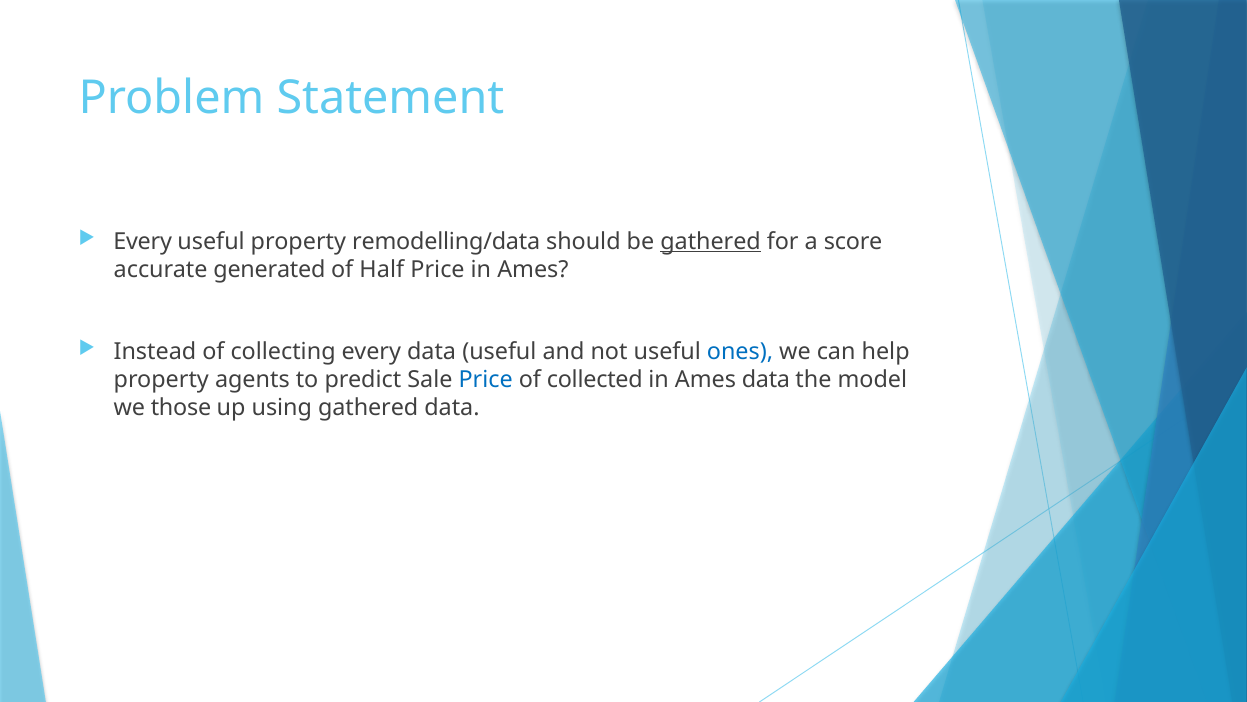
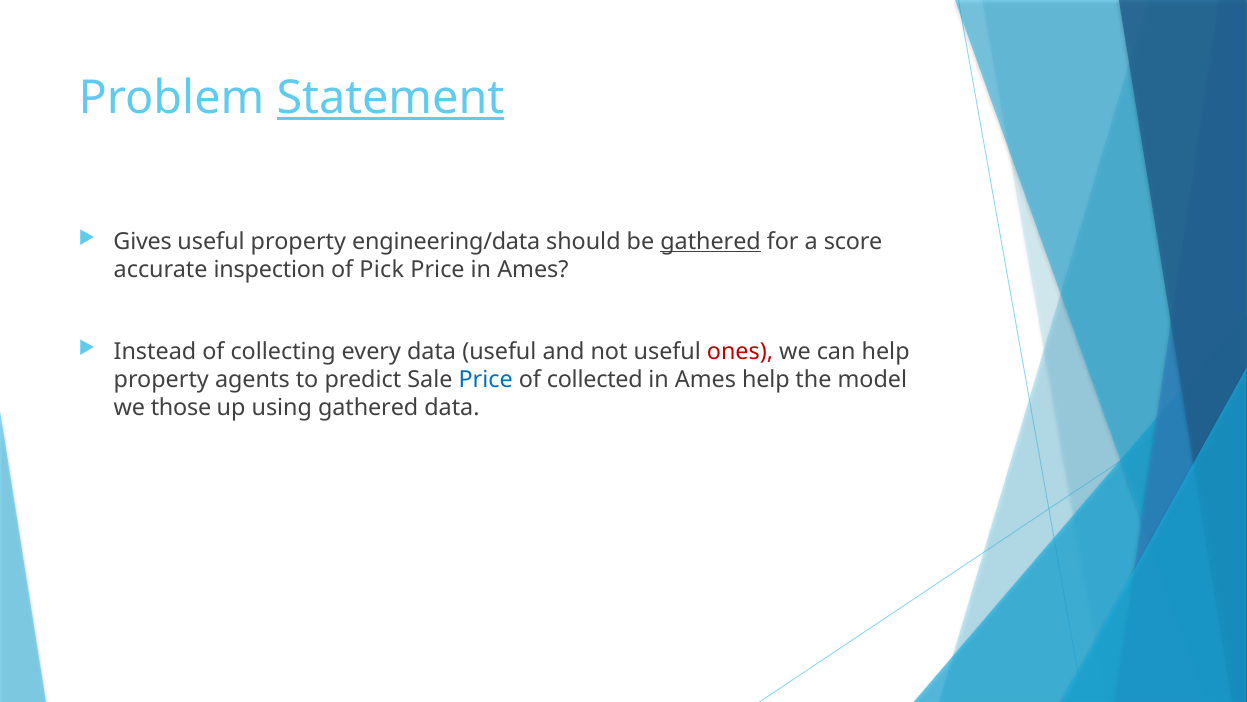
Statement underline: none -> present
Every at (143, 241): Every -> Gives
remodelling/data: remodelling/data -> engineering/data
generated: generated -> inspection
Half: Half -> Pick
ones colour: blue -> red
Ames data: data -> help
